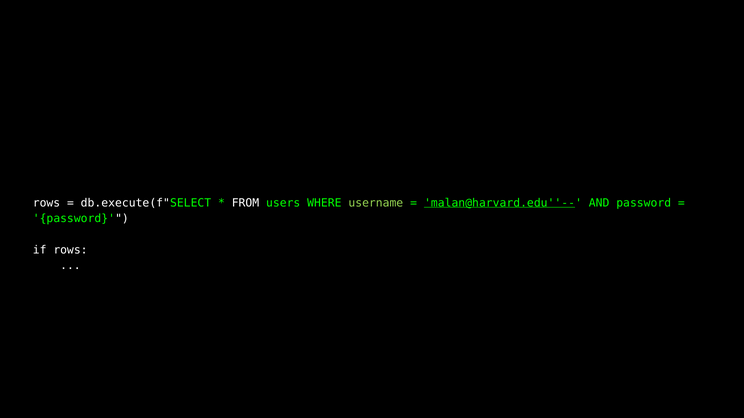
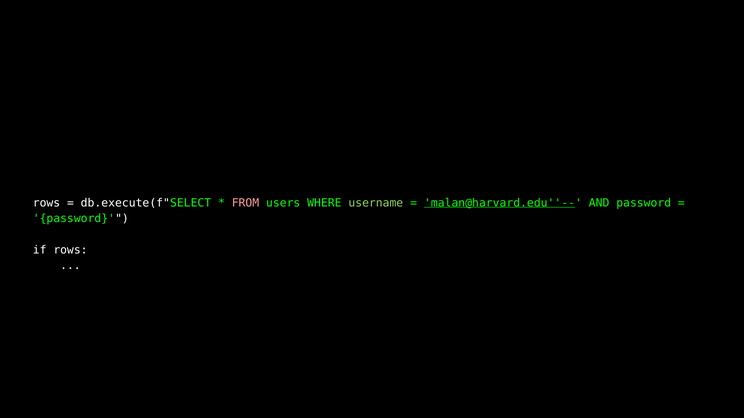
FROM colour: white -> pink
